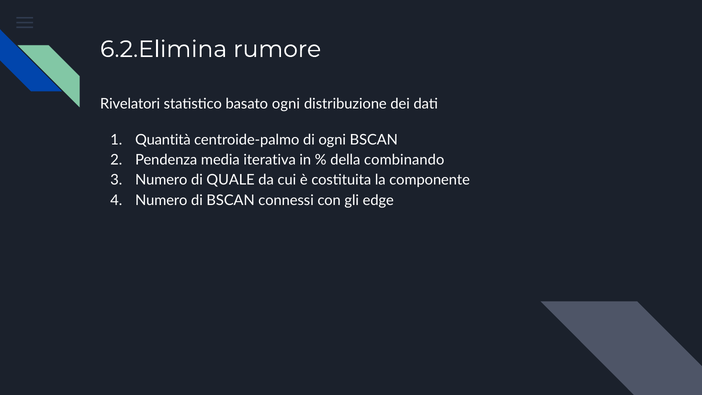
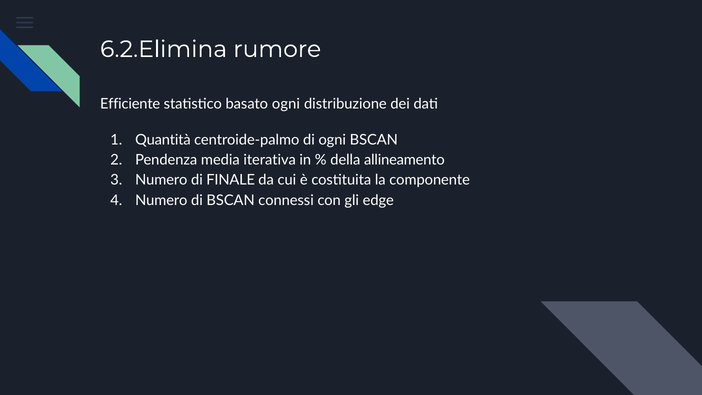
Rivelatori: Rivelatori -> Efficiente
combinando: combinando -> allineamento
QUALE: QUALE -> FINALE
